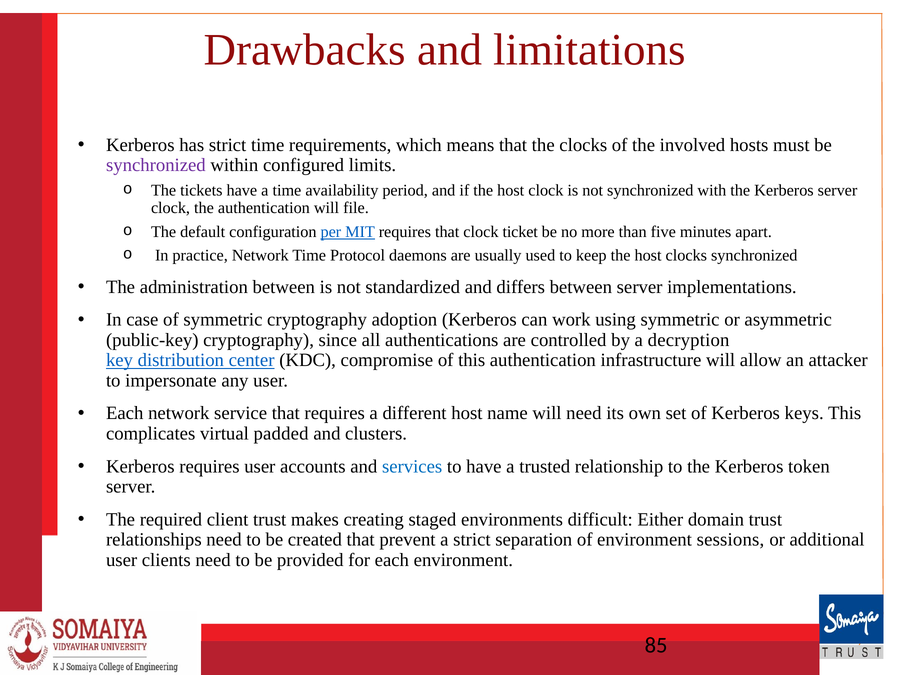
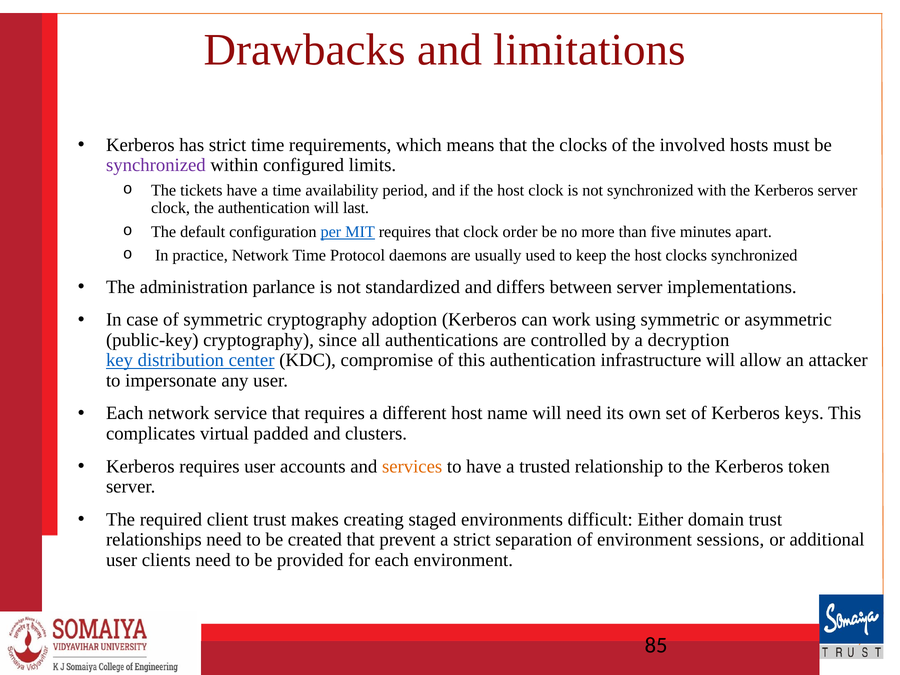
file: file -> last
ticket: ticket -> order
administration between: between -> parlance
services colour: blue -> orange
